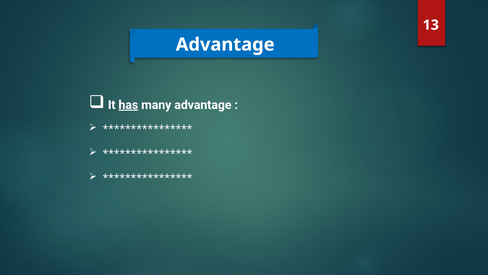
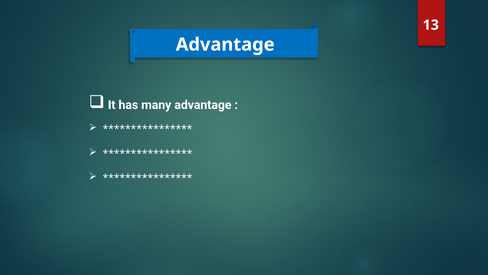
has underline: present -> none
